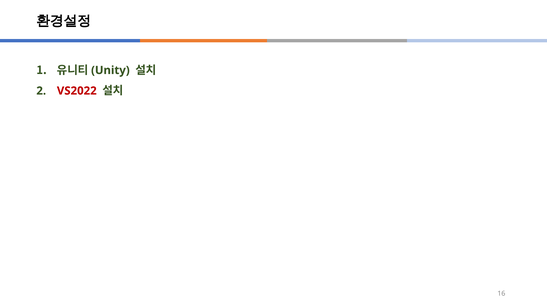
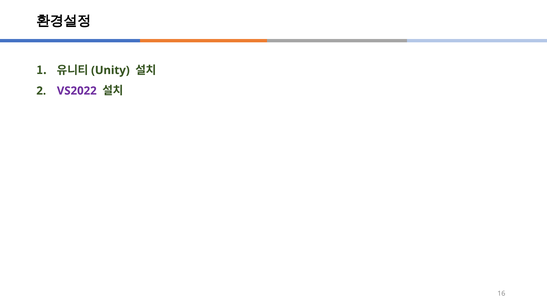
VS2022 colour: red -> purple
